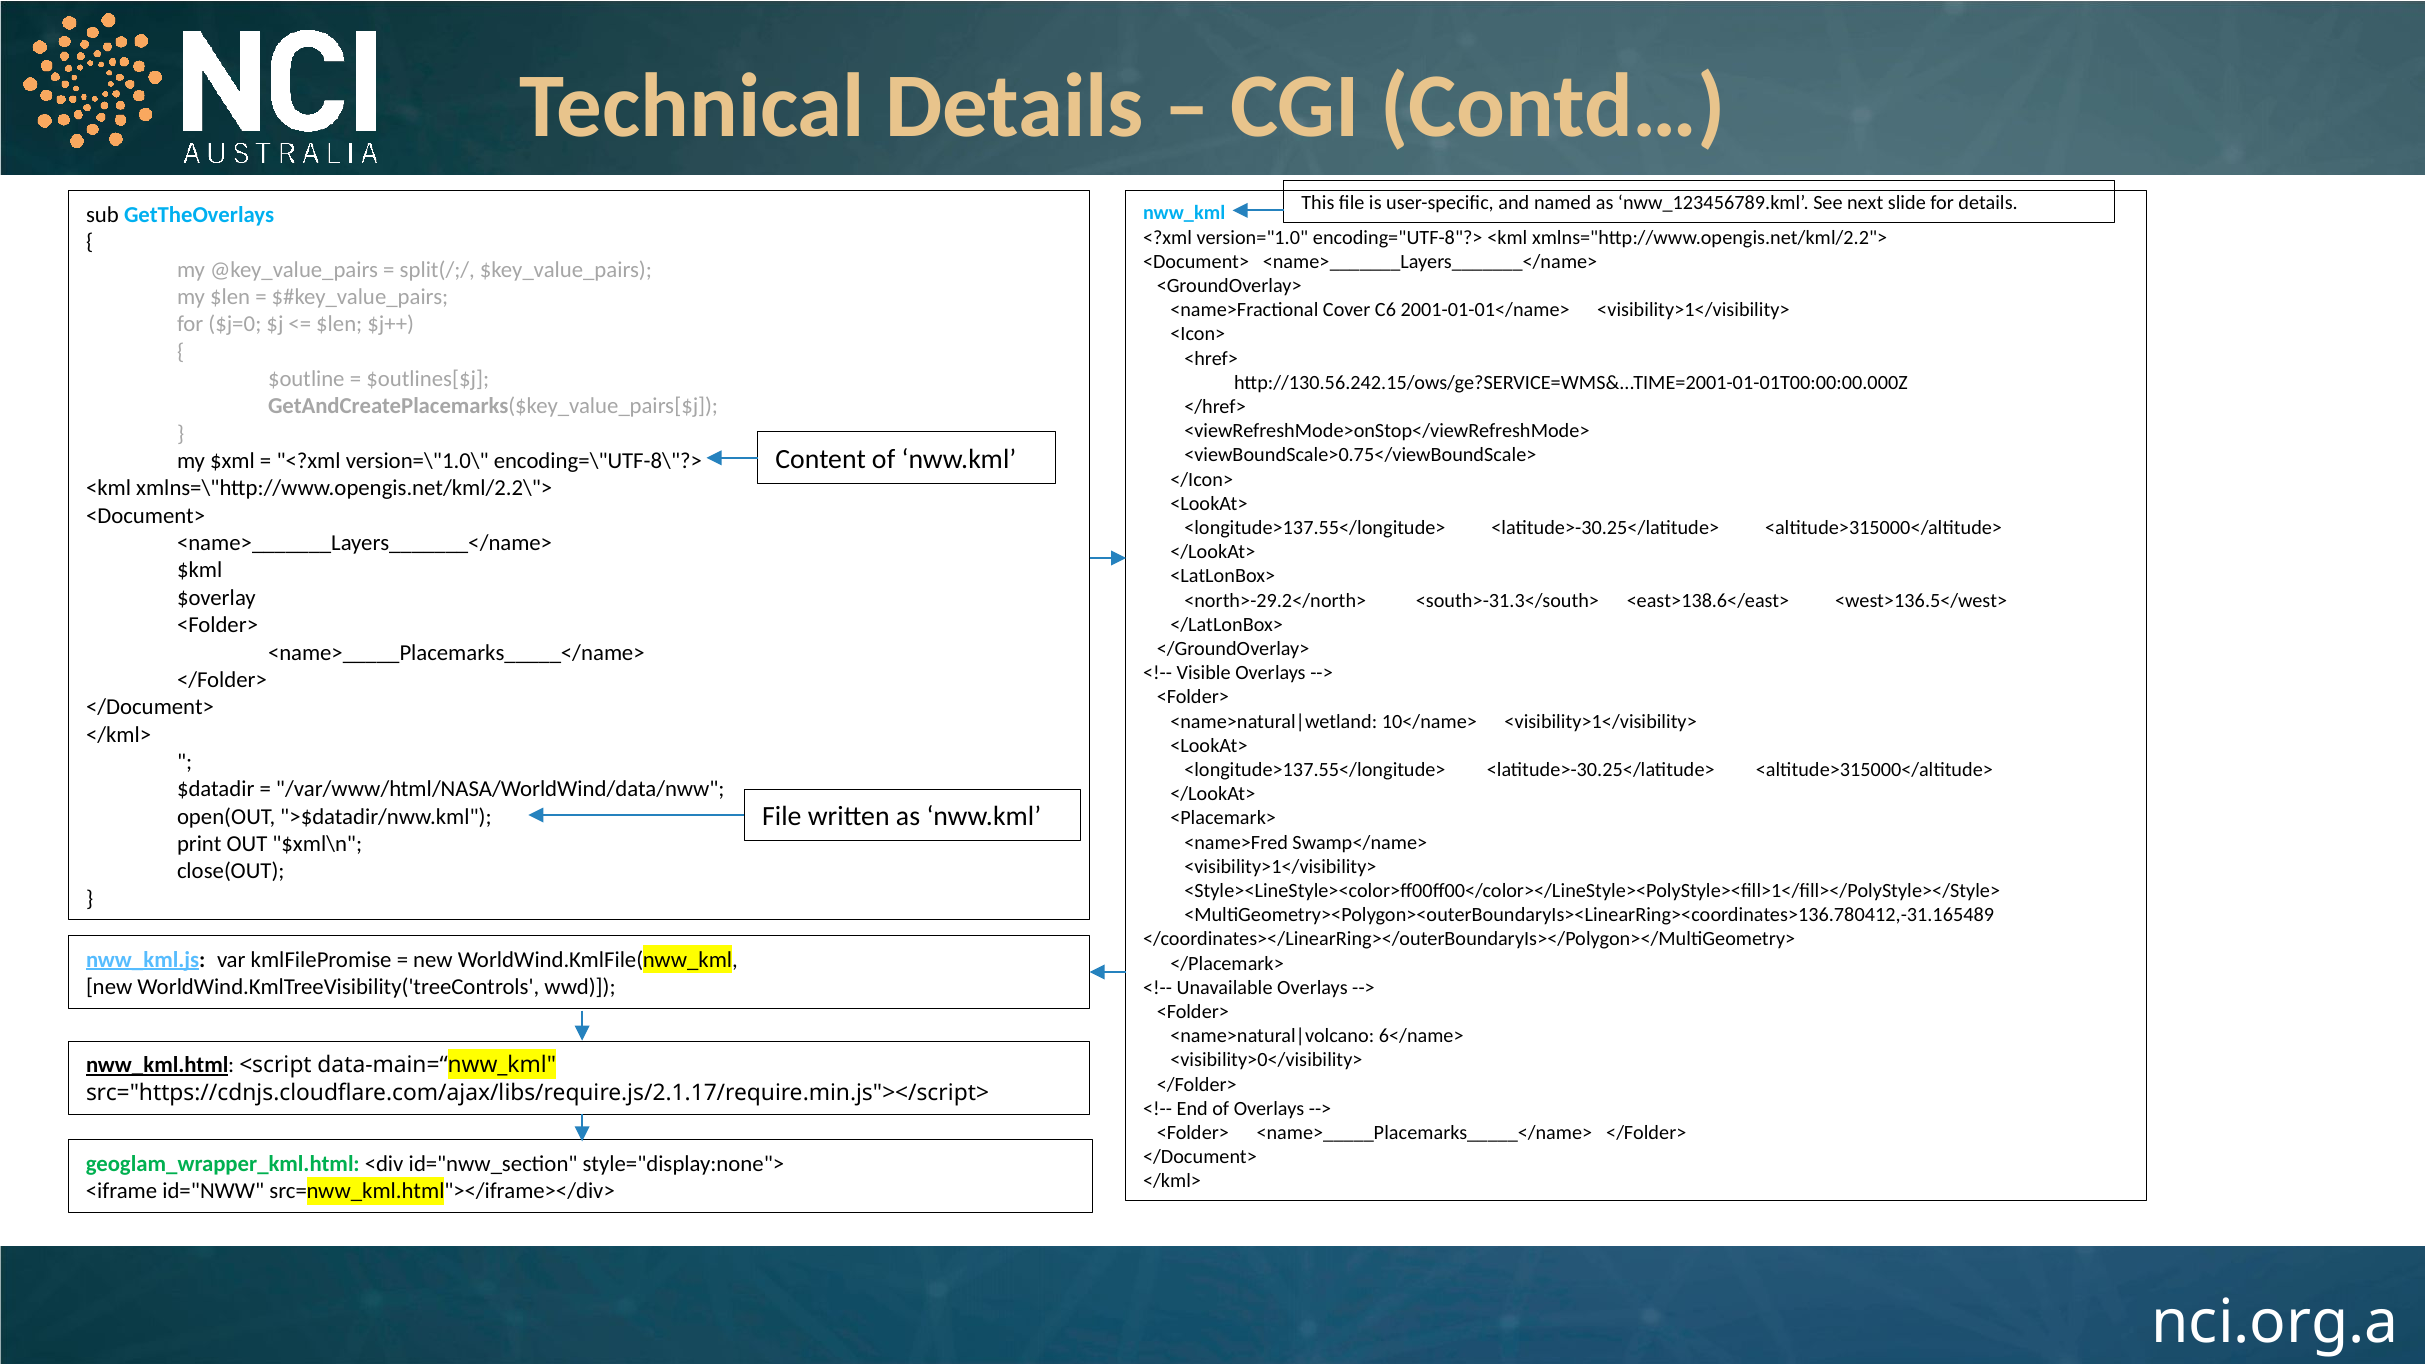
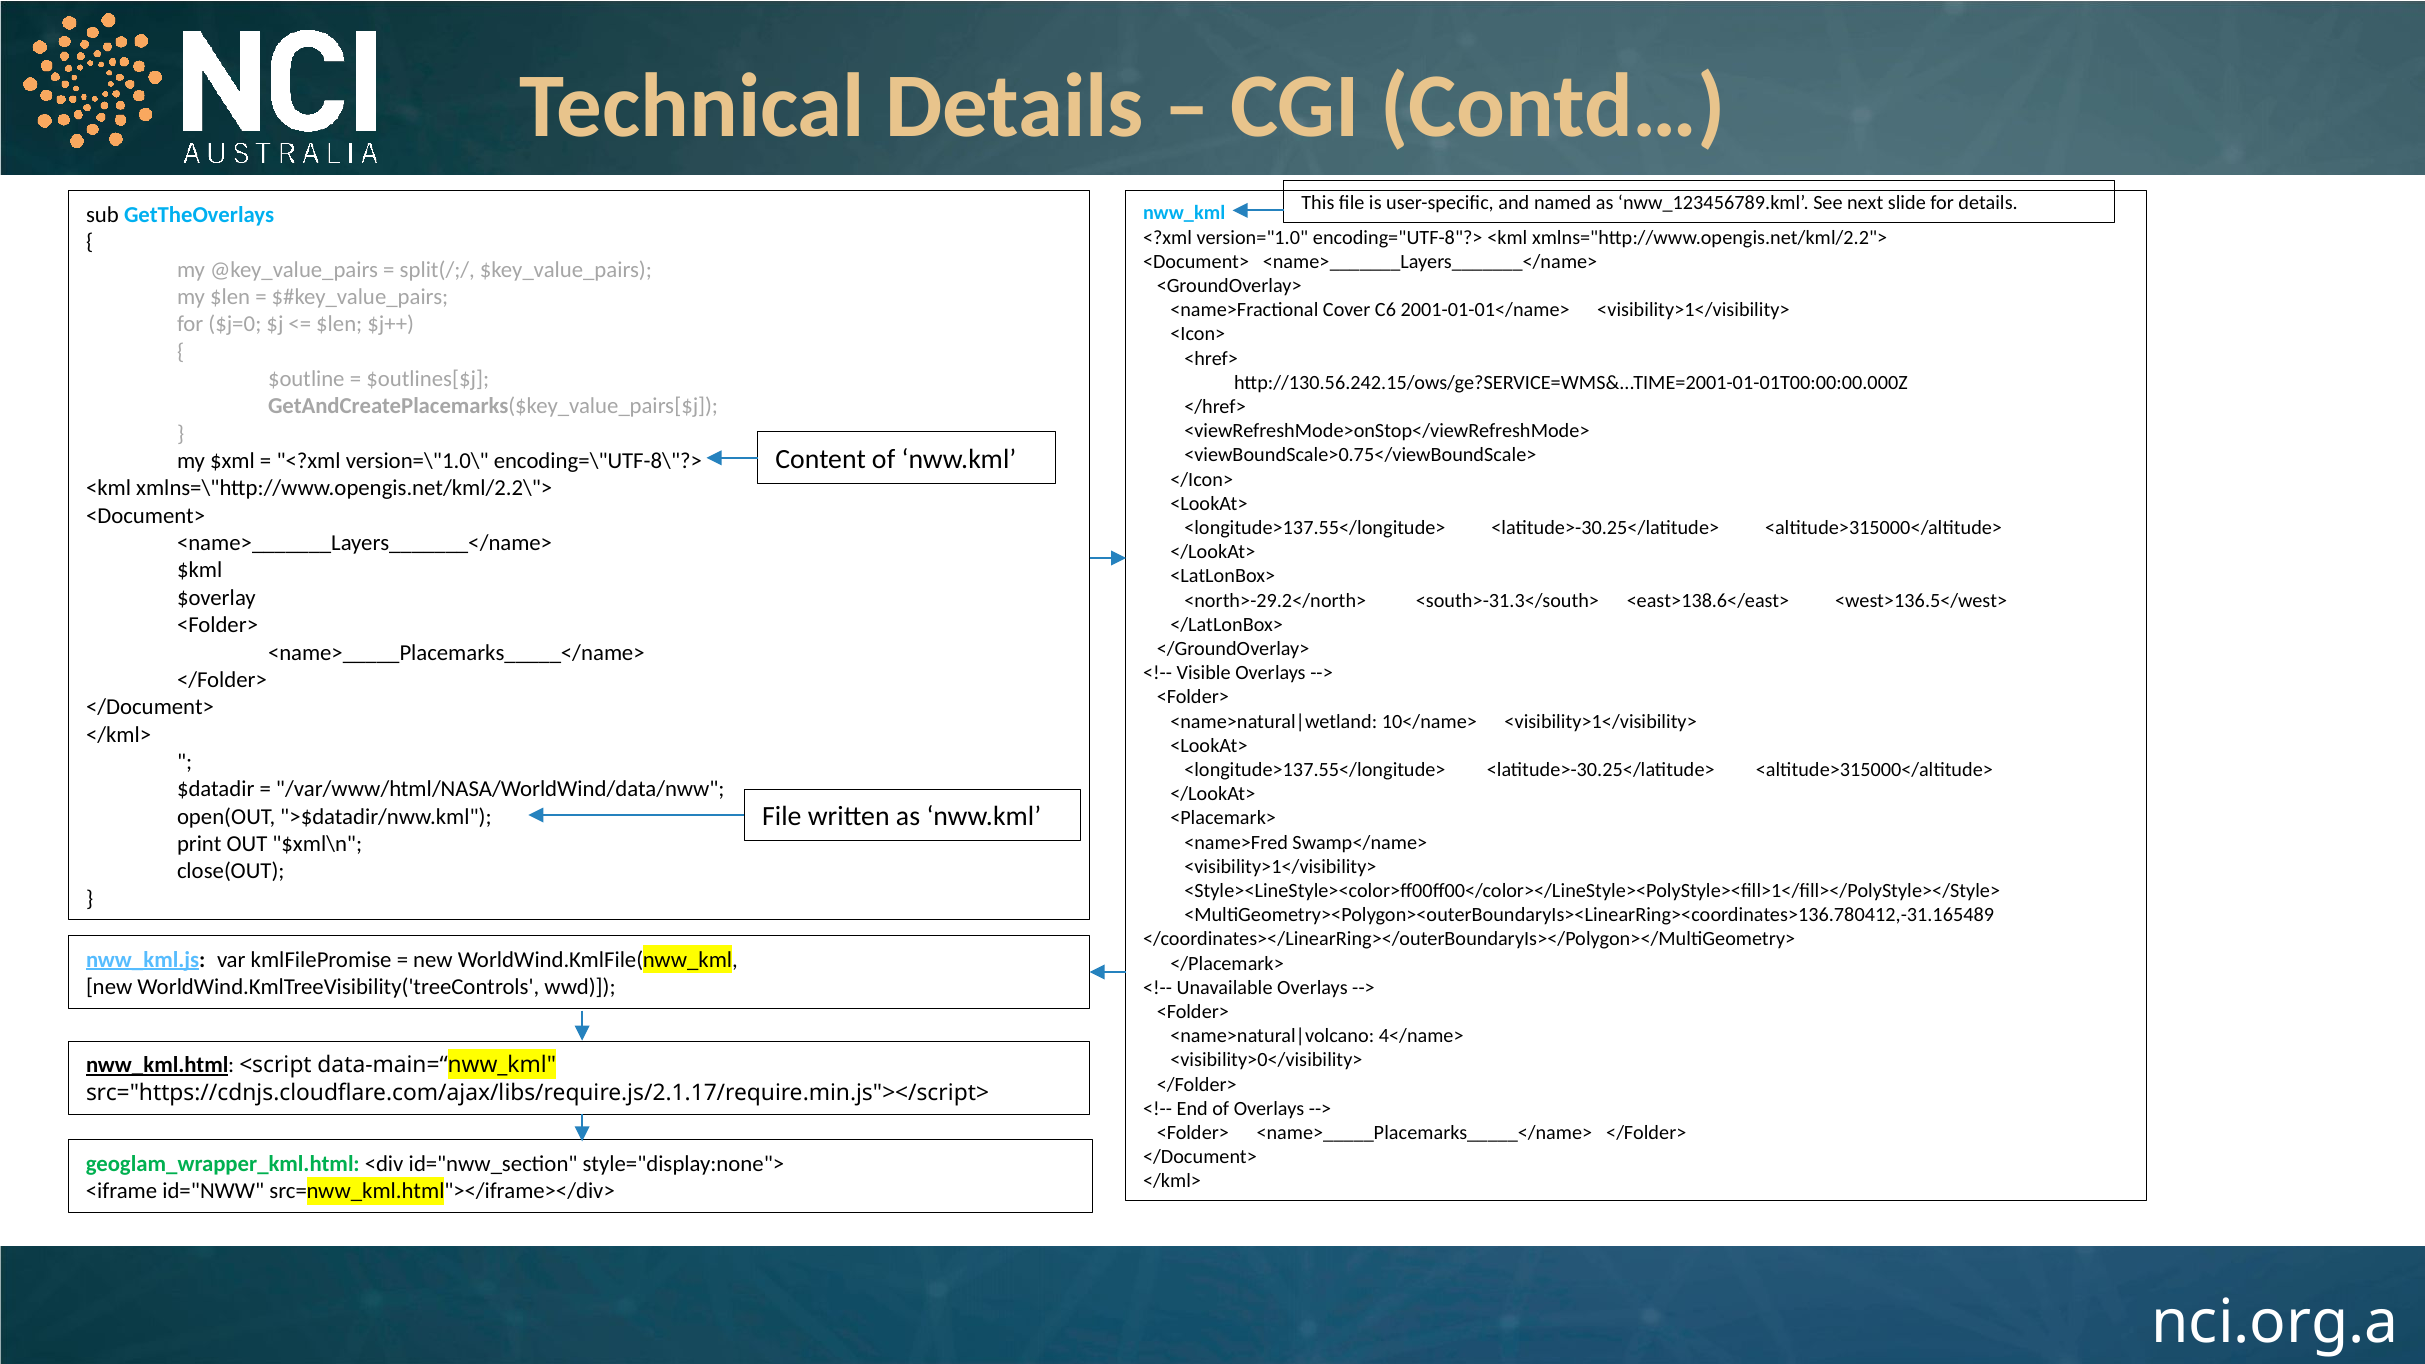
6</name>: 6</name> -> 4</name>
